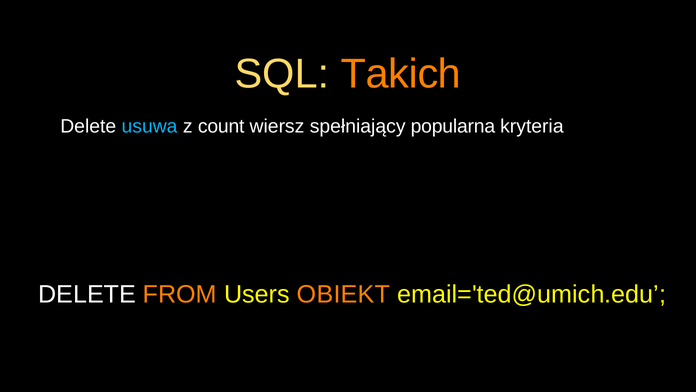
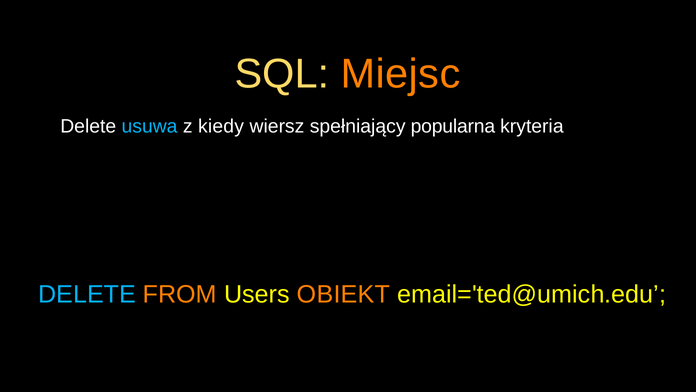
Takich: Takich -> Miejsc
count: count -> kiedy
DELETE at (87, 294) colour: white -> light blue
